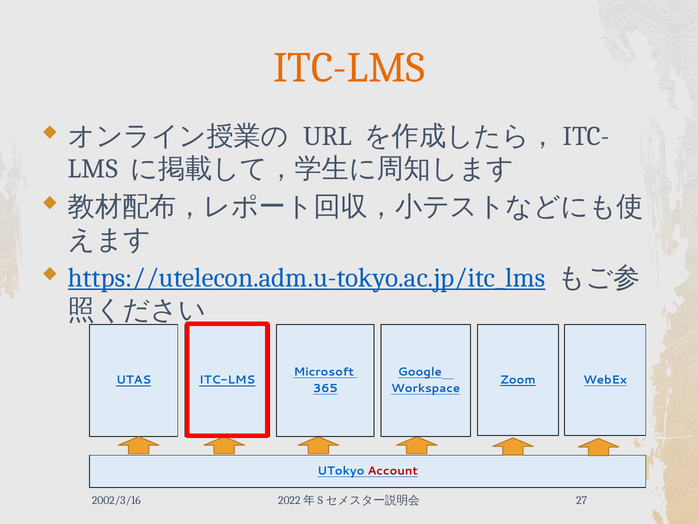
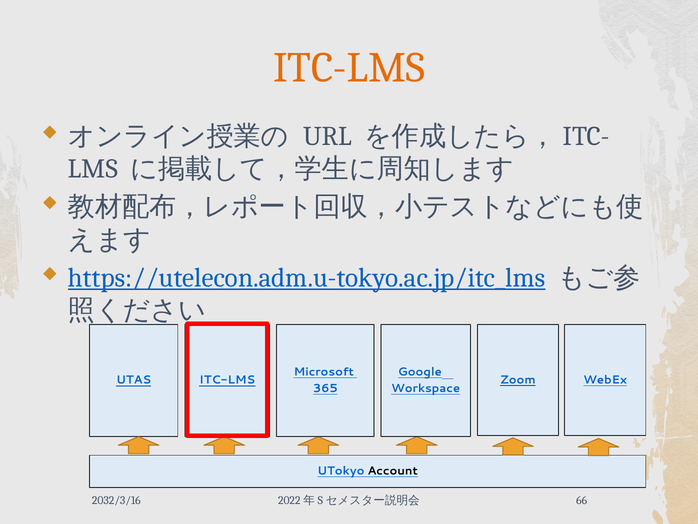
Account colour: red -> black
2002/3/16: 2002/3/16 -> 2032/3/16
27: 27 -> 66
